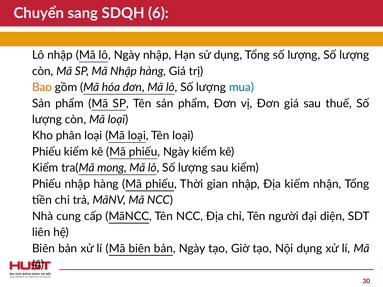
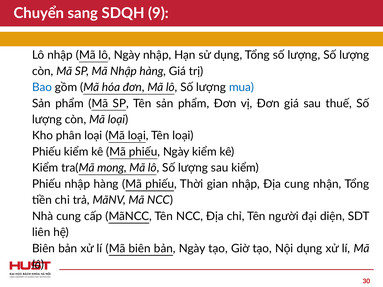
6: 6 -> 9
Bao colour: orange -> blue
Địa kiếm: kiếm -> cung
